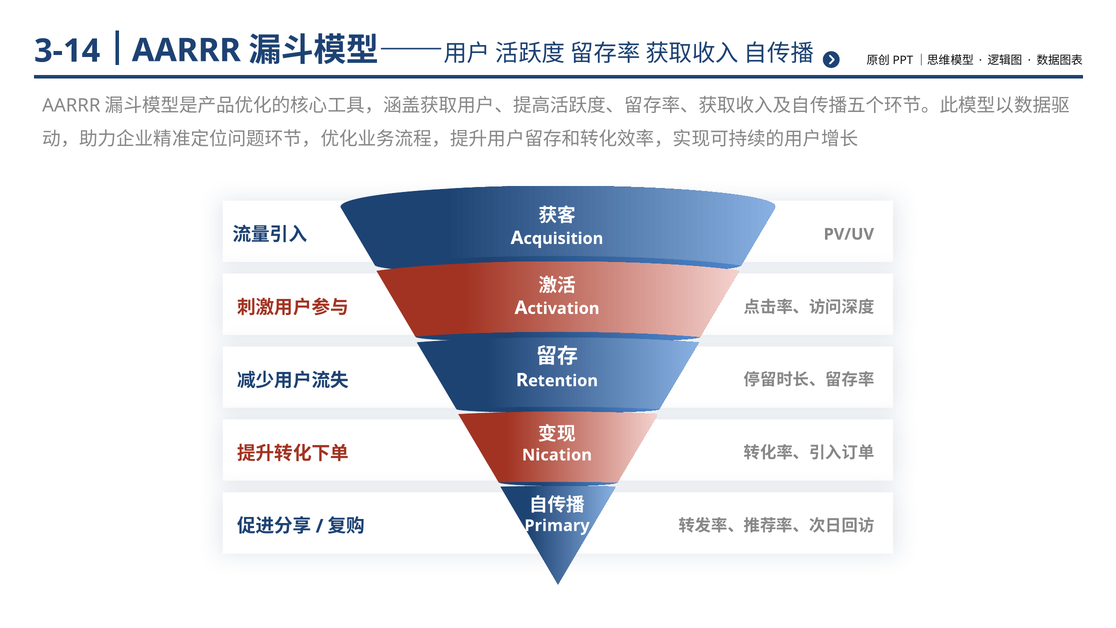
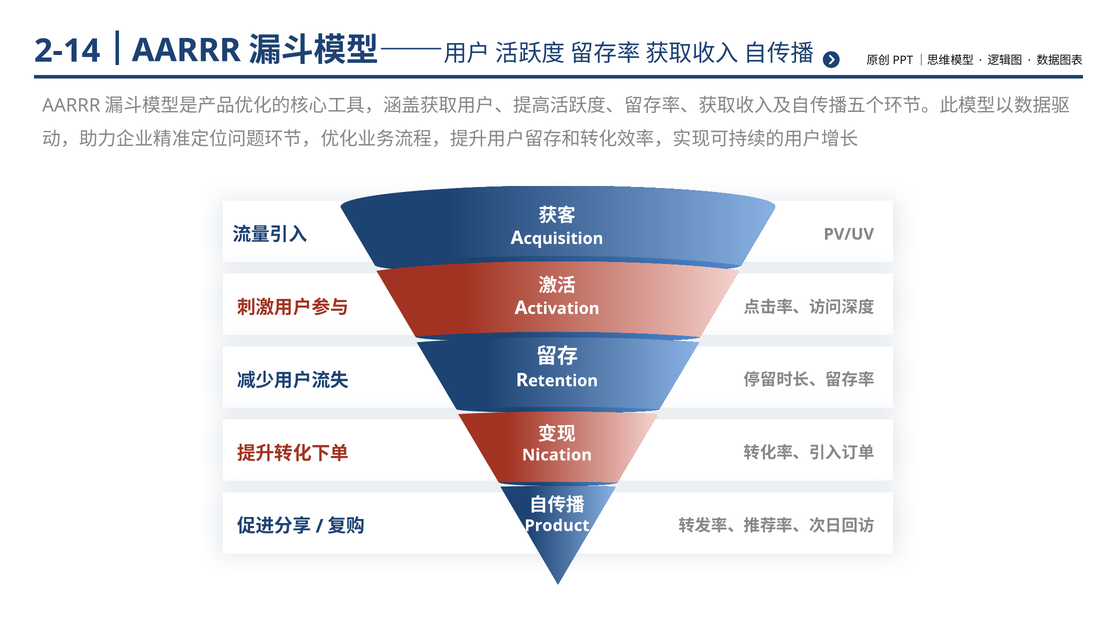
3-14: 3-14 -> 2-14
Primary: Primary -> Product
